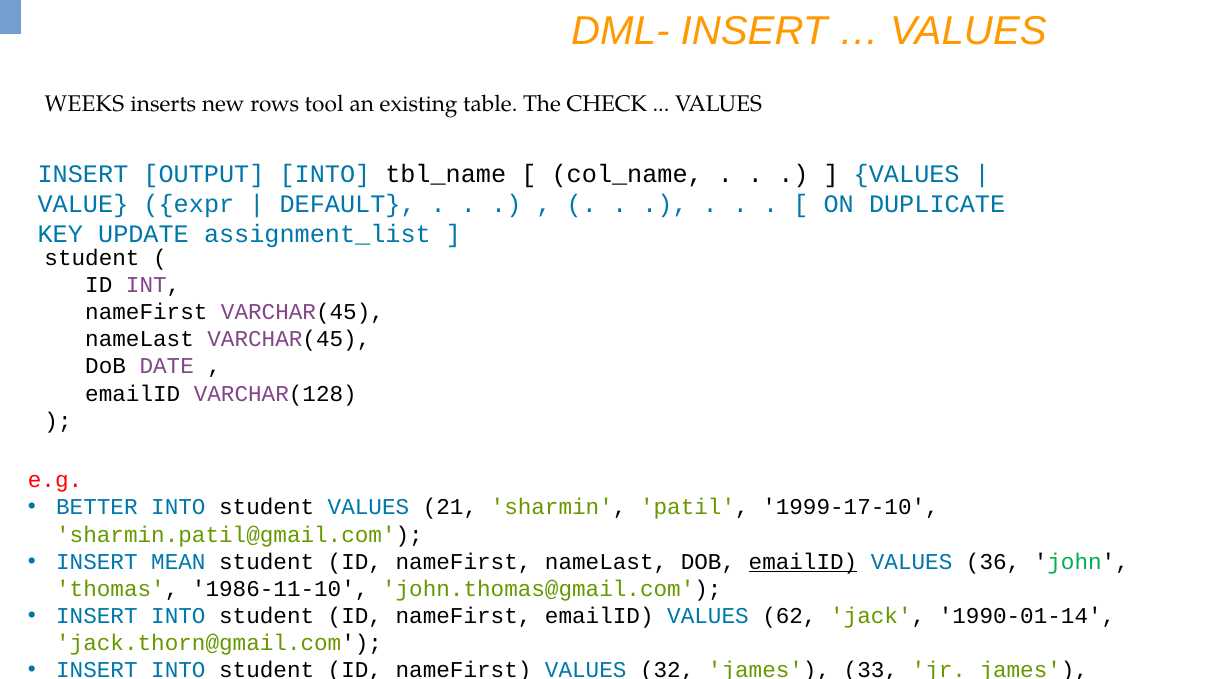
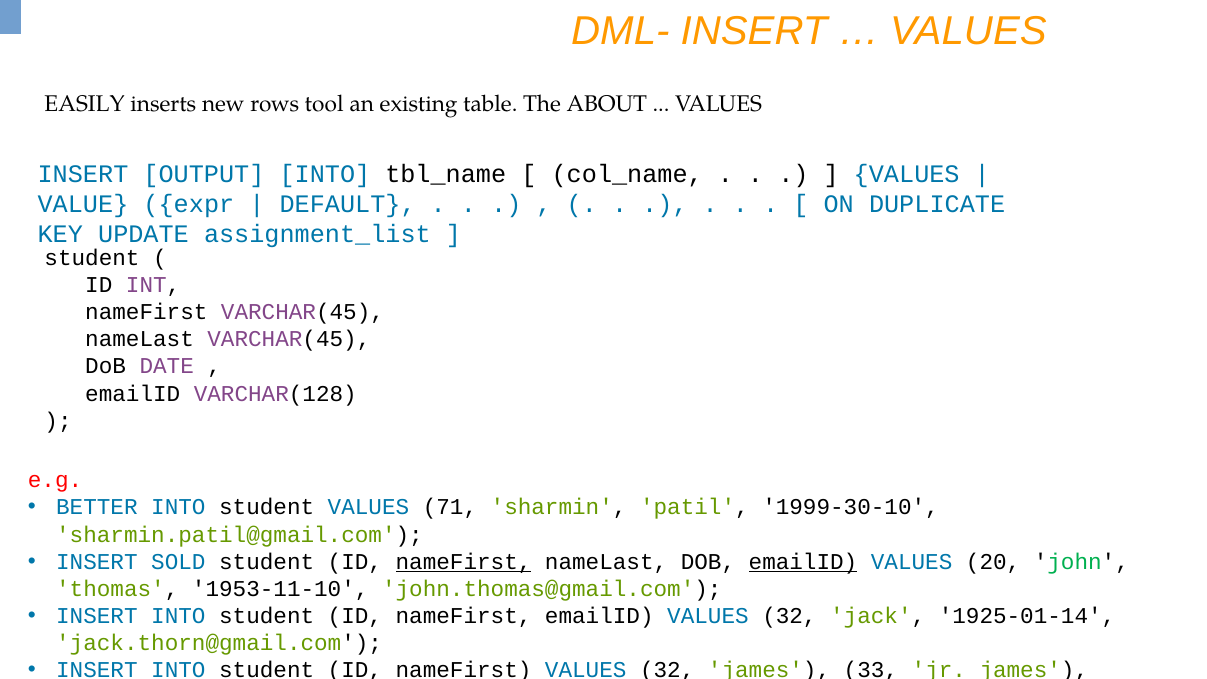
WEEKS: WEEKS -> EASILY
CHECK: CHECK -> ABOUT
21: 21 -> 71
1999-17-10: 1999-17-10 -> 1999-30-10
MEAN: MEAN -> SOLD
nameFirst at (464, 562) underline: none -> present
36: 36 -> 20
1986-11-10: 1986-11-10 -> 1953-11-10
emailID VALUES 62: 62 -> 32
1990-01-14: 1990-01-14 -> 1925-01-14
